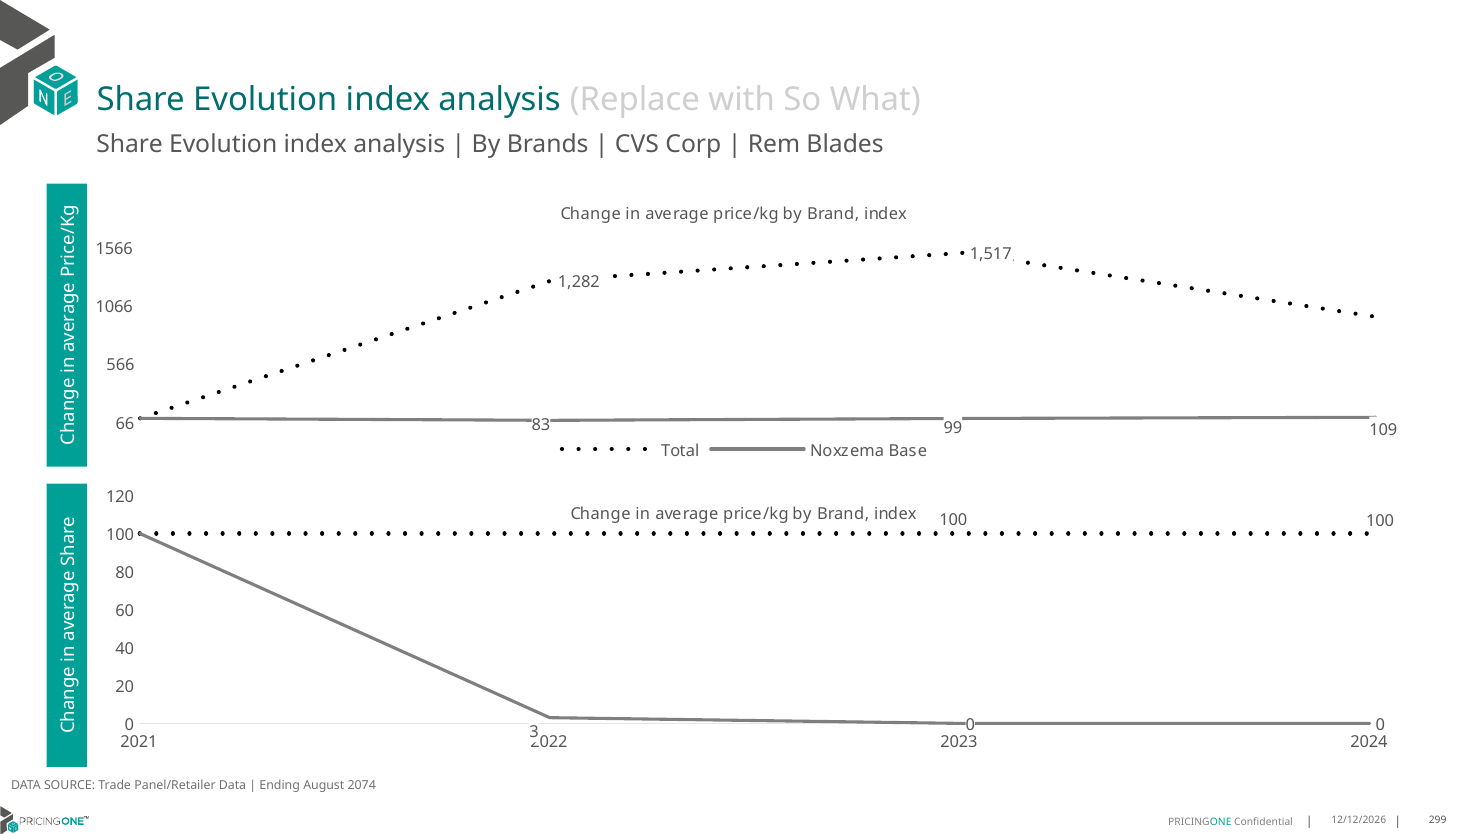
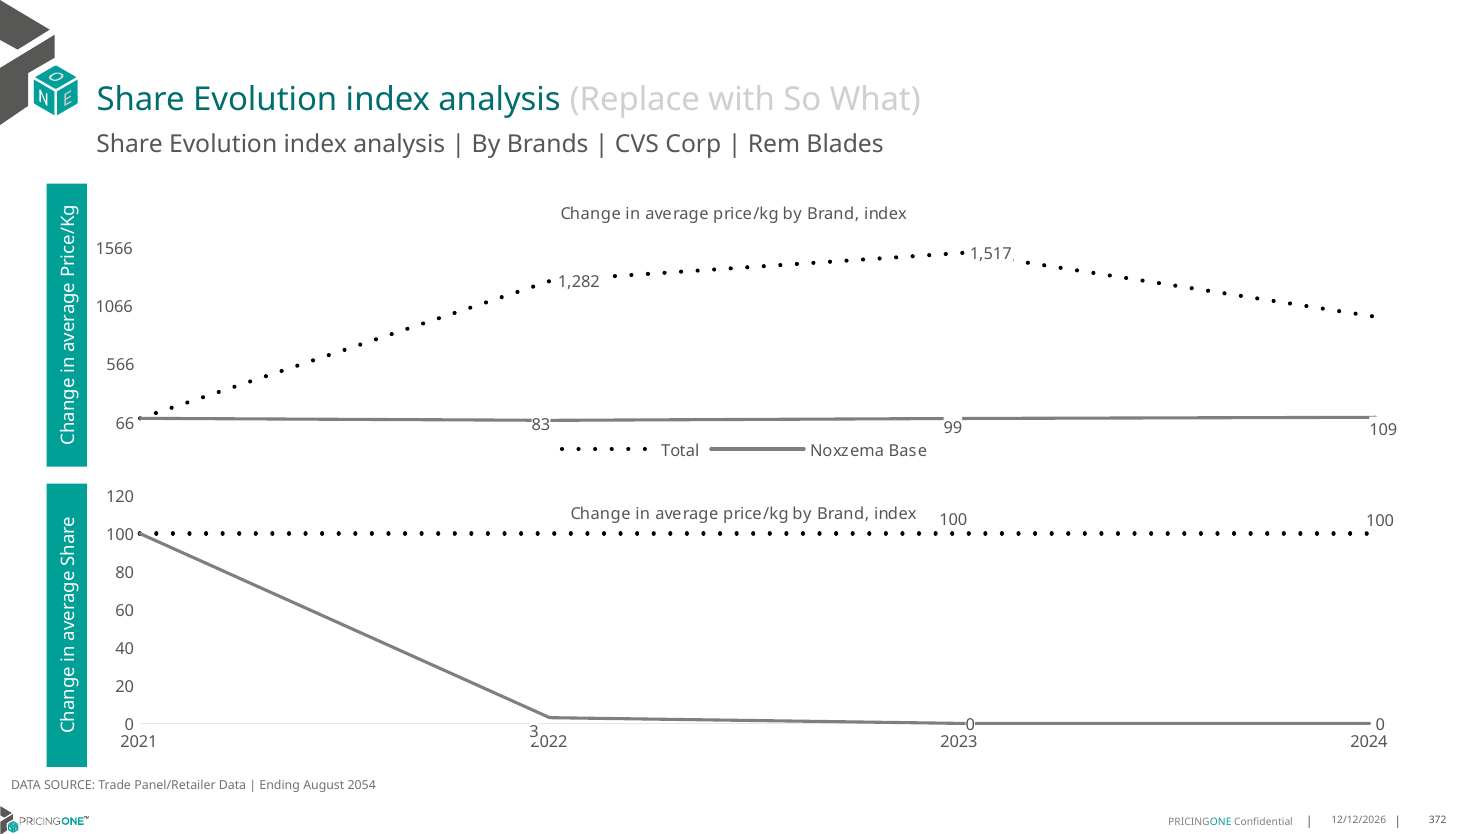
2074: 2074 -> 2054
299: 299 -> 372
